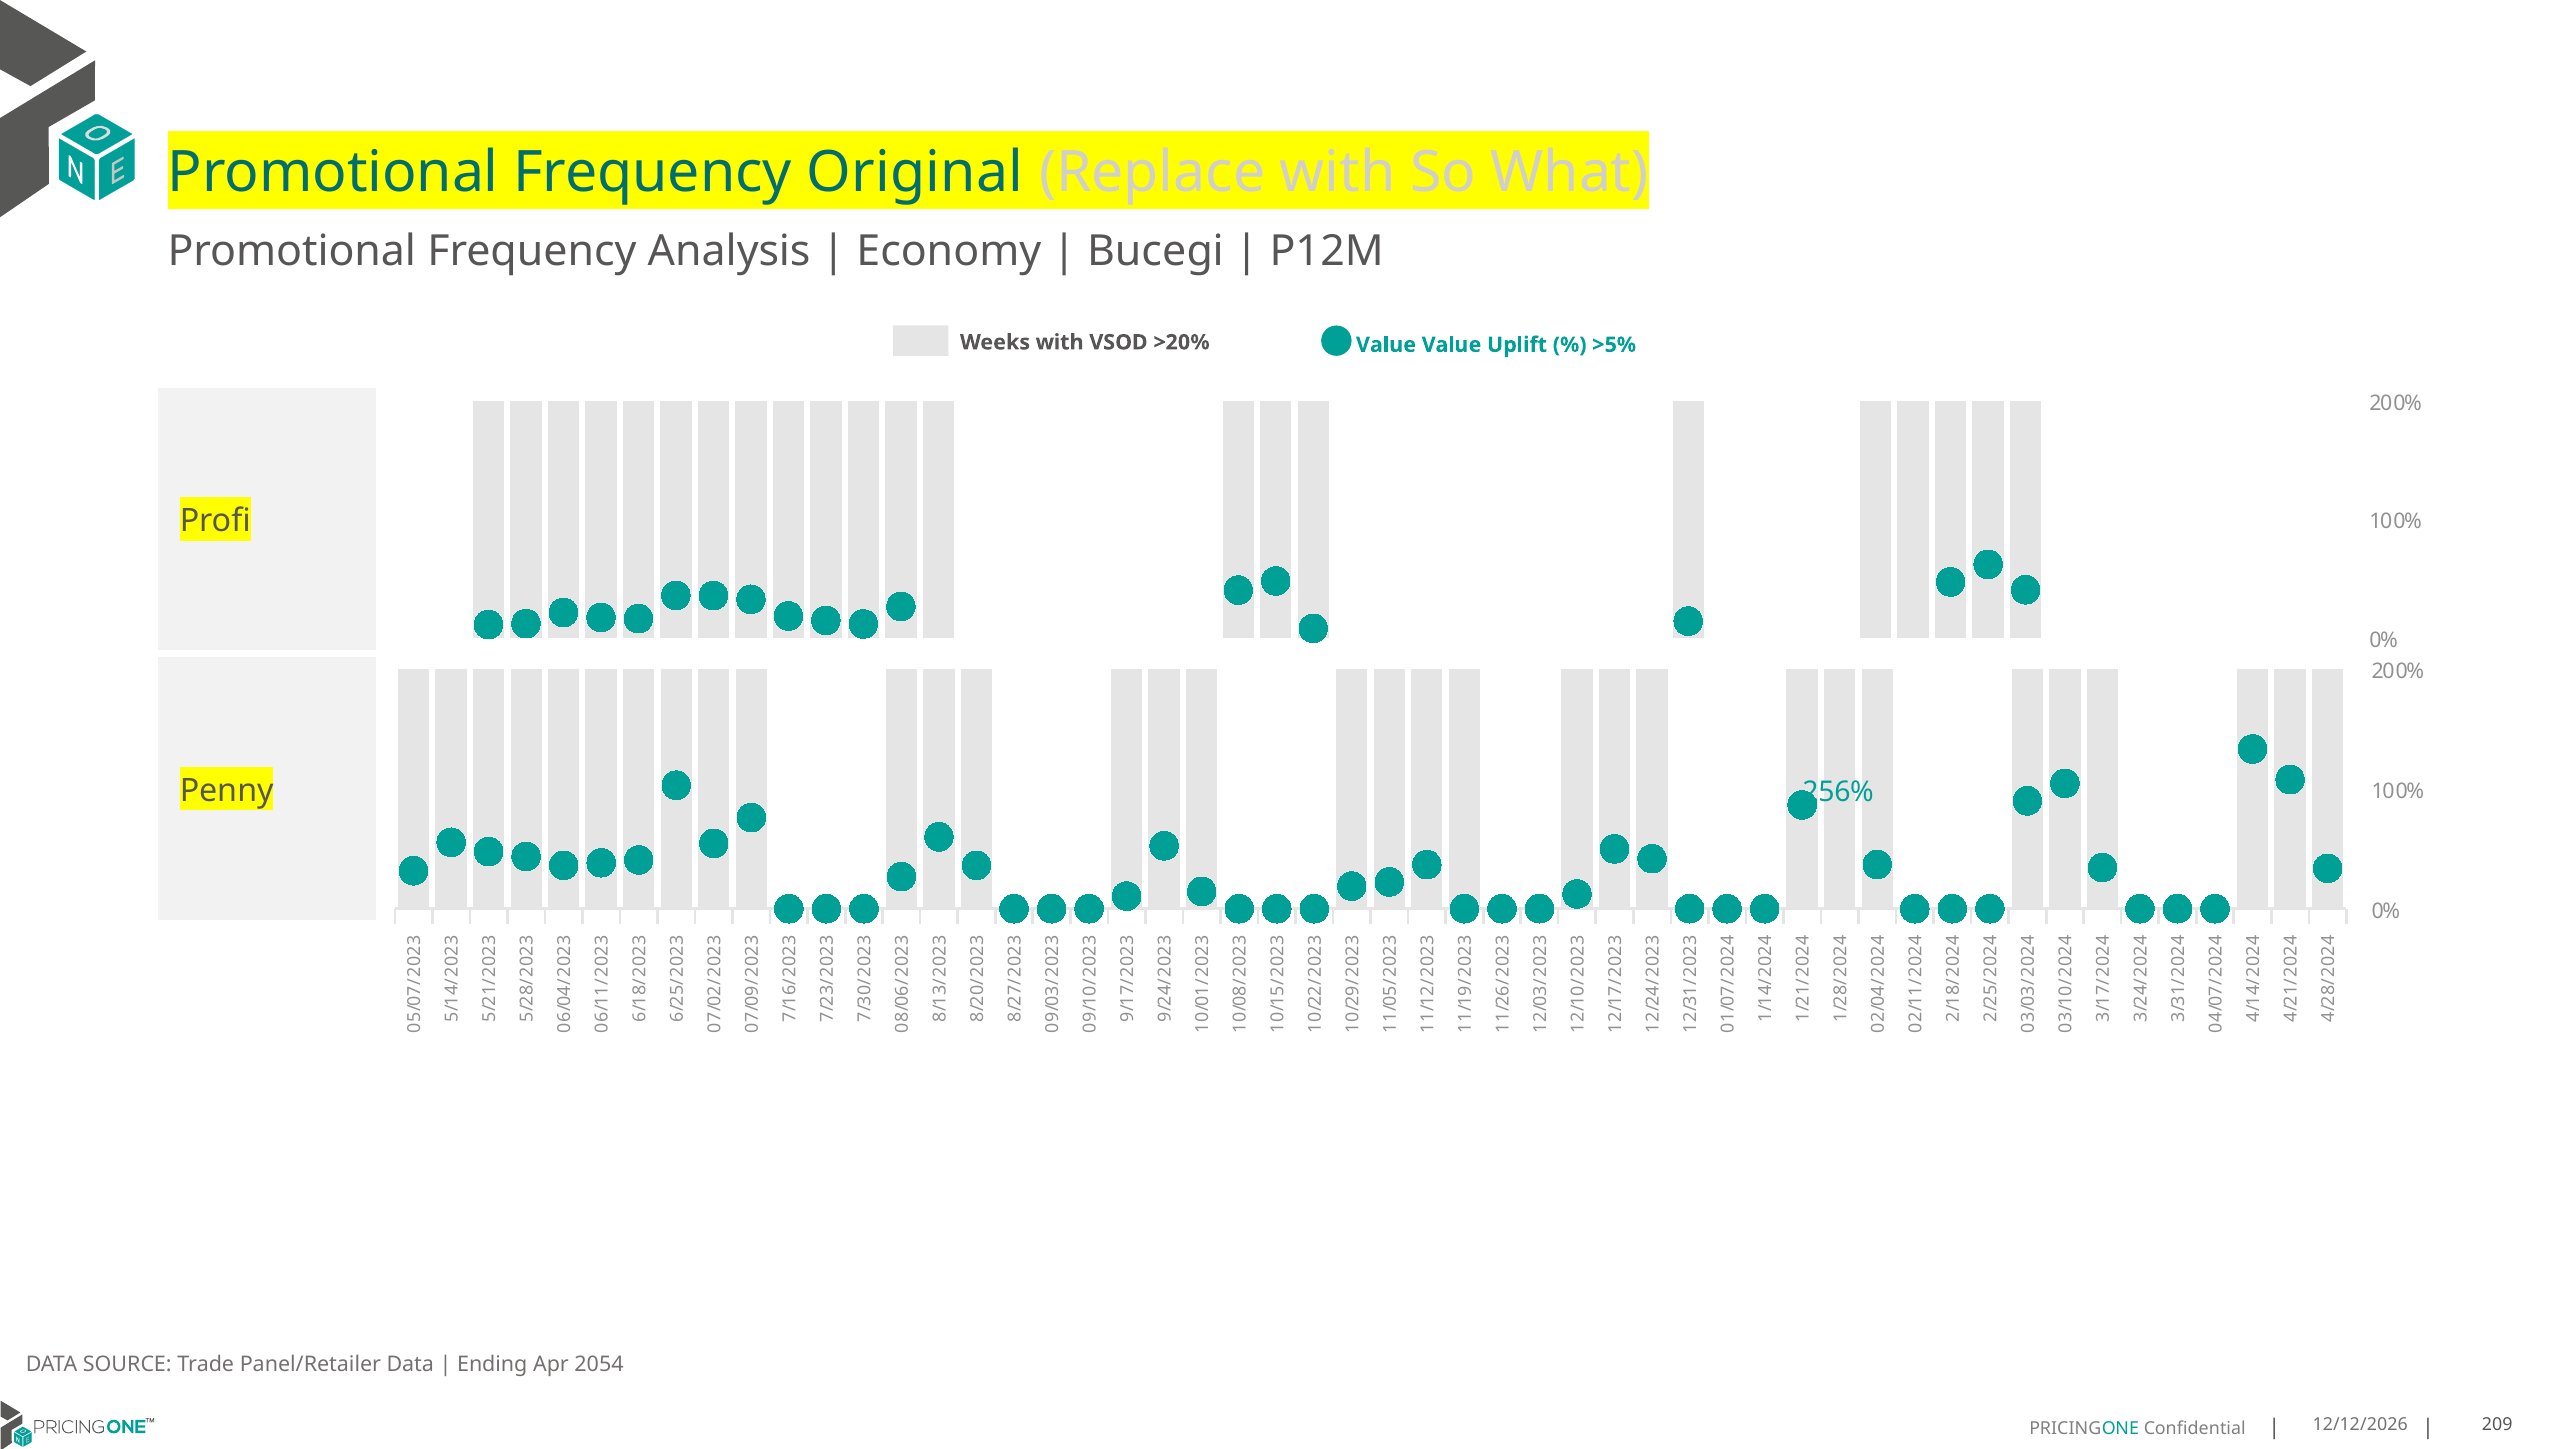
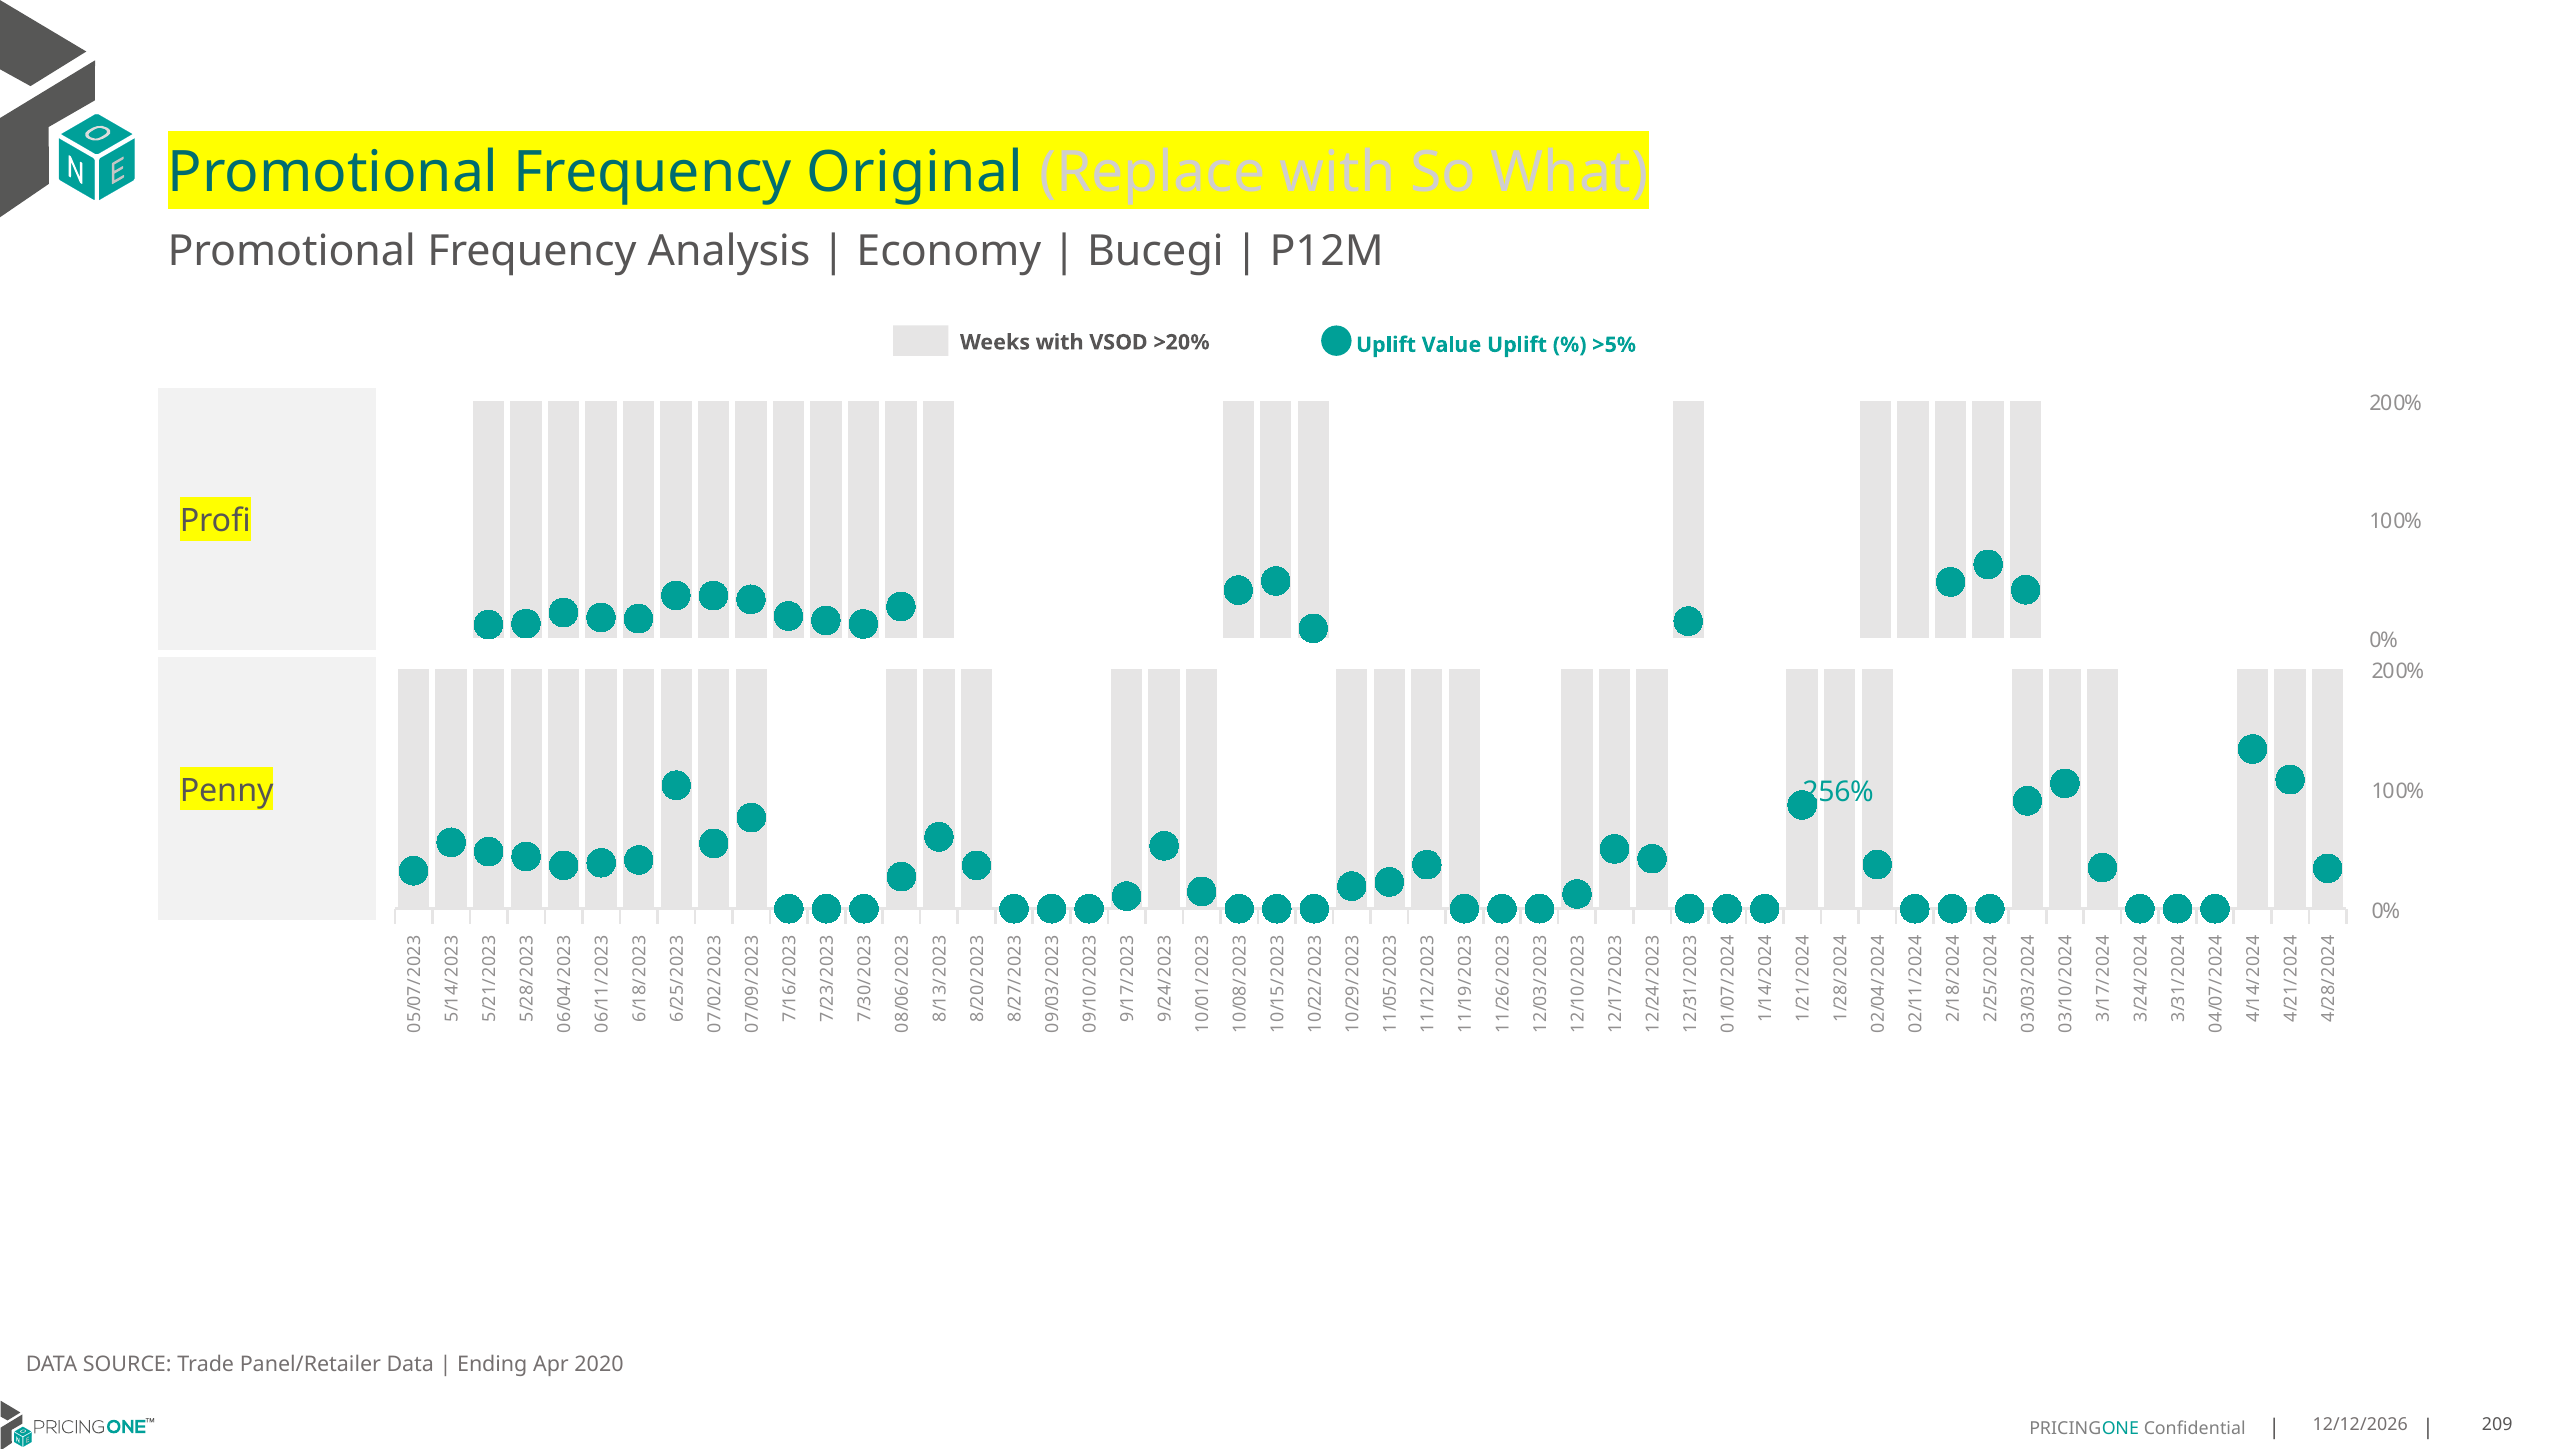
Value at (1386, 345): Value -> Uplift
2054: 2054 -> 2020
